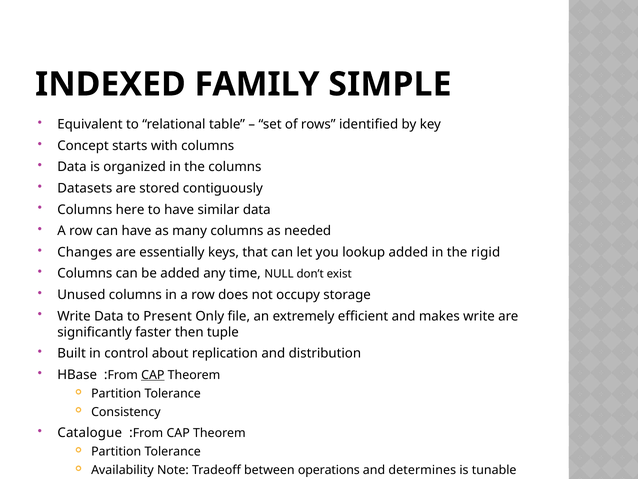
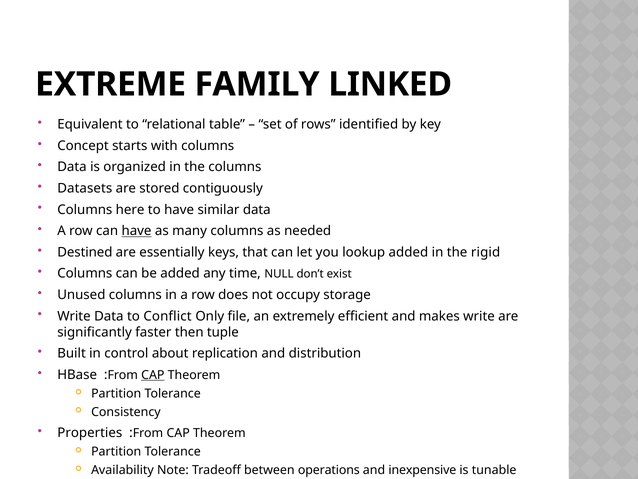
INDEXED: INDEXED -> EXTREME
SIMPLE: SIMPLE -> LINKED
have at (137, 231) underline: none -> present
Changes: Changes -> Destined
Present: Present -> Conflict
Catalogue: Catalogue -> Properties
determines: determines -> inexpensive
